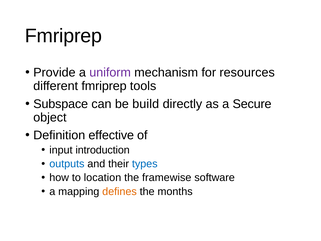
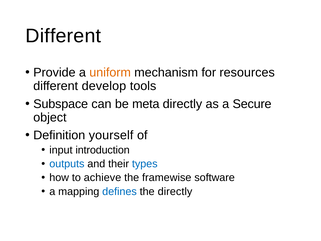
Fmriprep at (63, 36): Fmriprep -> Different
uniform colour: purple -> orange
different fmriprep: fmriprep -> develop
build: build -> meta
effective: effective -> yourself
location: location -> achieve
defines colour: orange -> blue
the months: months -> directly
